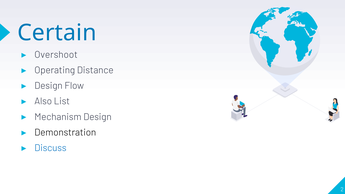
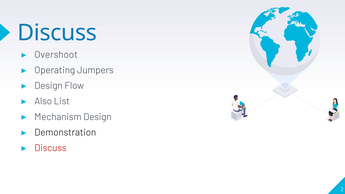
Certain at (57, 33): Certain -> Discuss
Distance: Distance -> Jumpers
Discuss at (50, 148) colour: blue -> red
